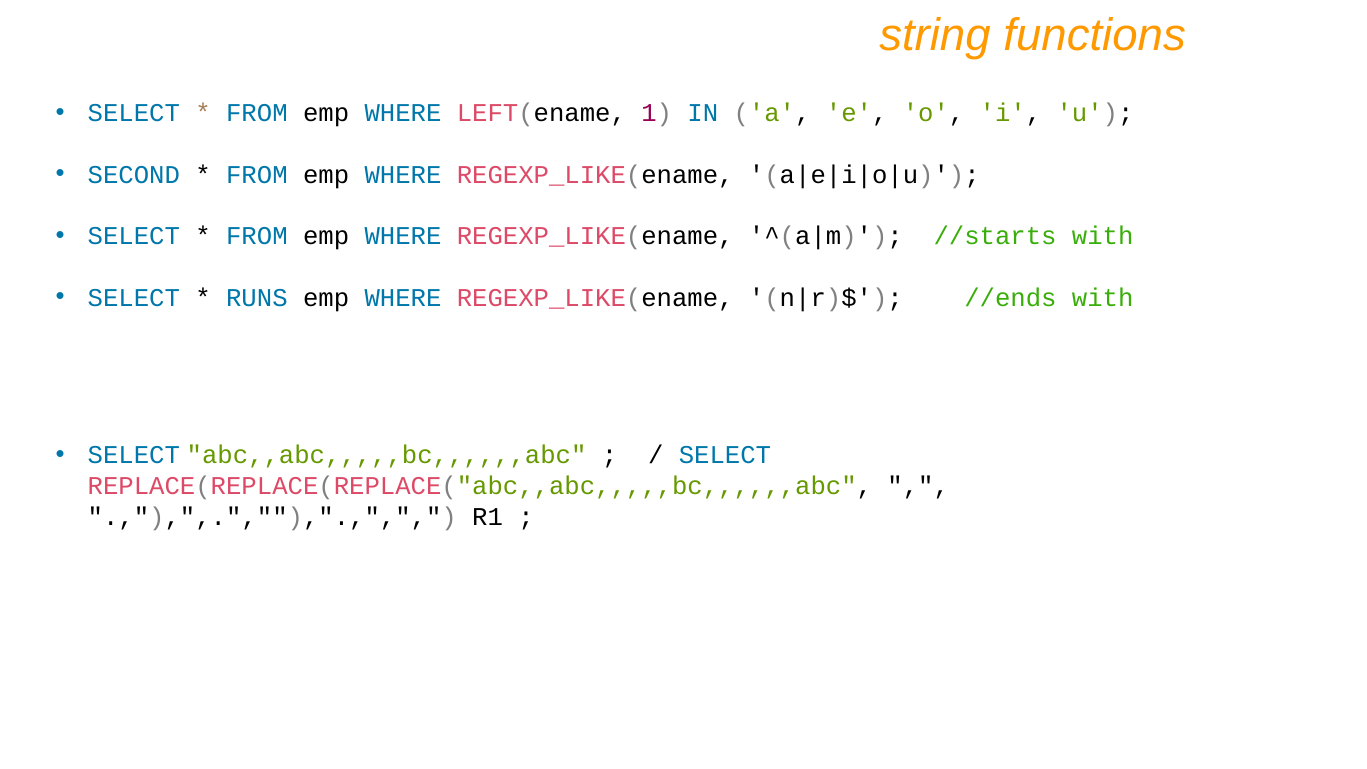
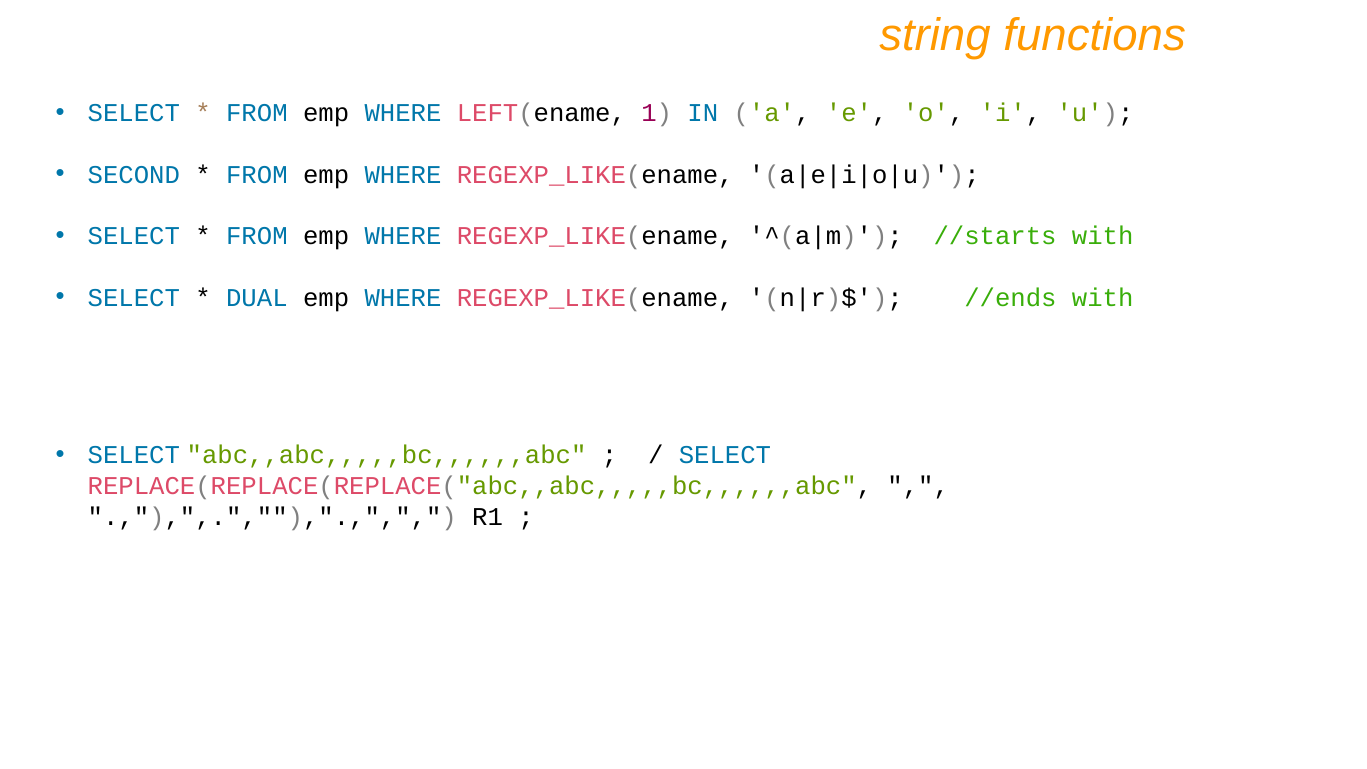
RUNS: RUNS -> DUAL
